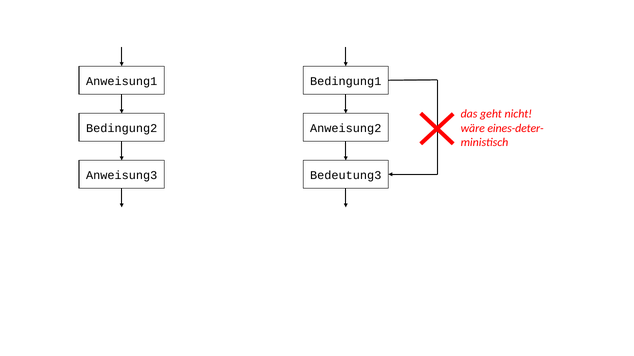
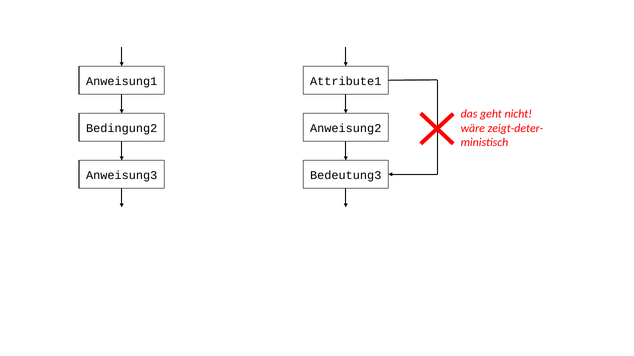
Bedingung1: Bedingung1 -> Attribute1
eines-deter-: eines-deter- -> zeigt-deter-
